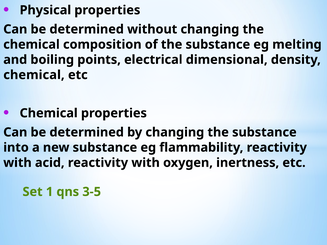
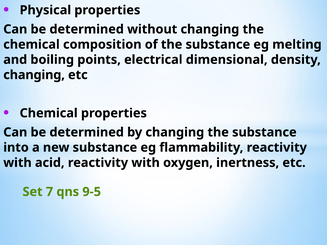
chemical at (34, 75): chemical -> changing
1: 1 -> 7
3-5: 3-5 -> 9-5
